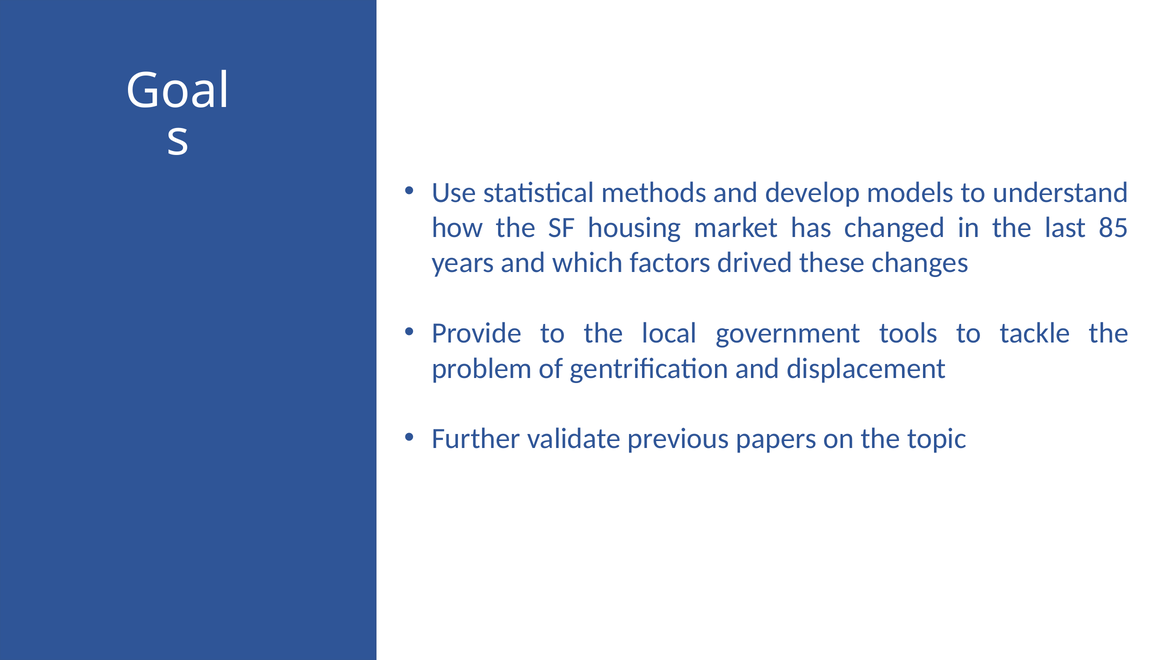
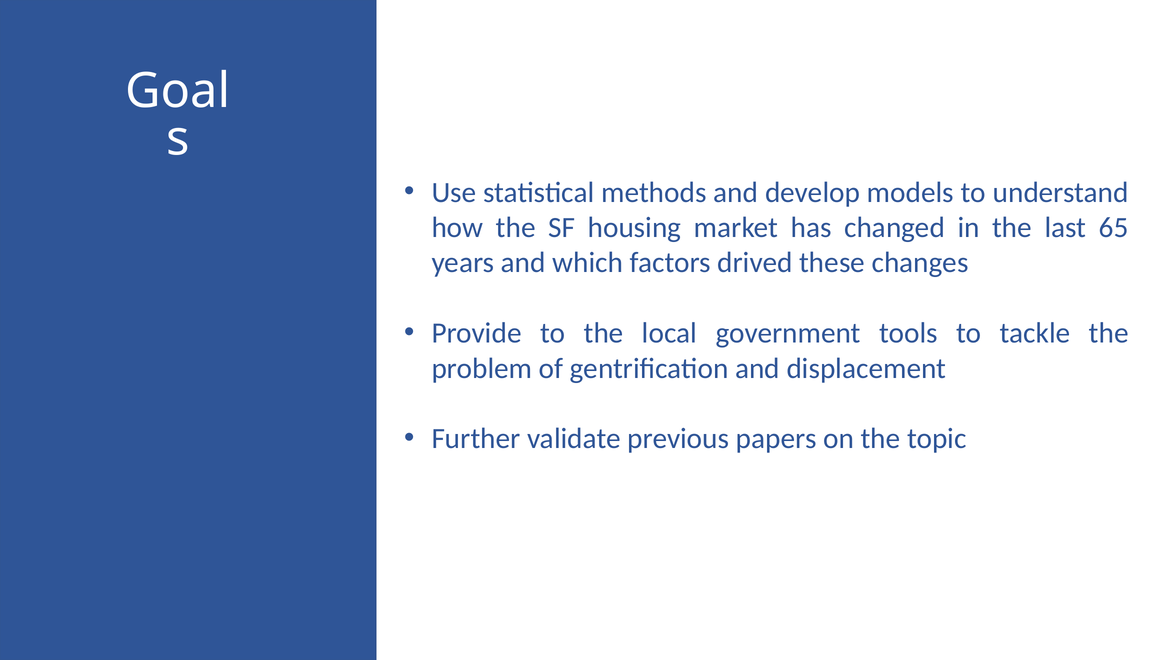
85: 85 -> 65
